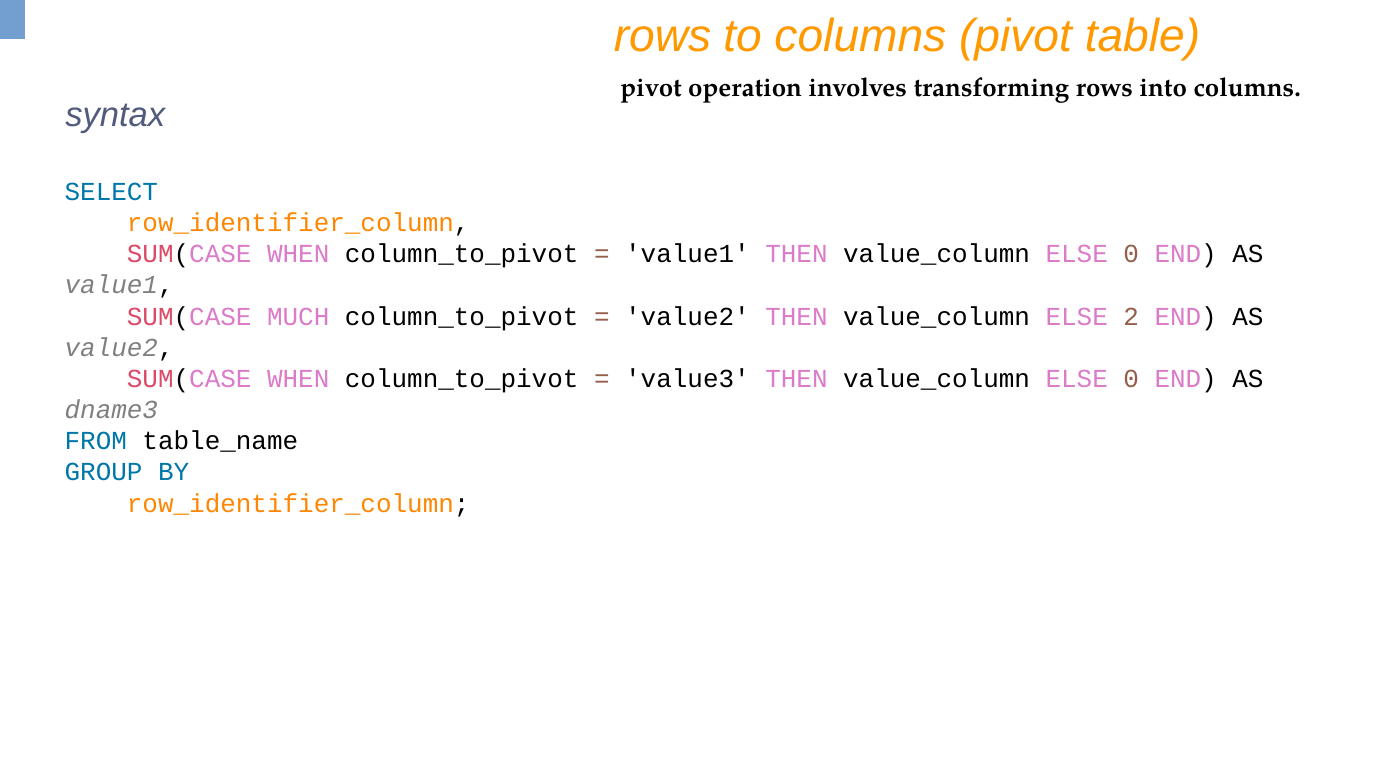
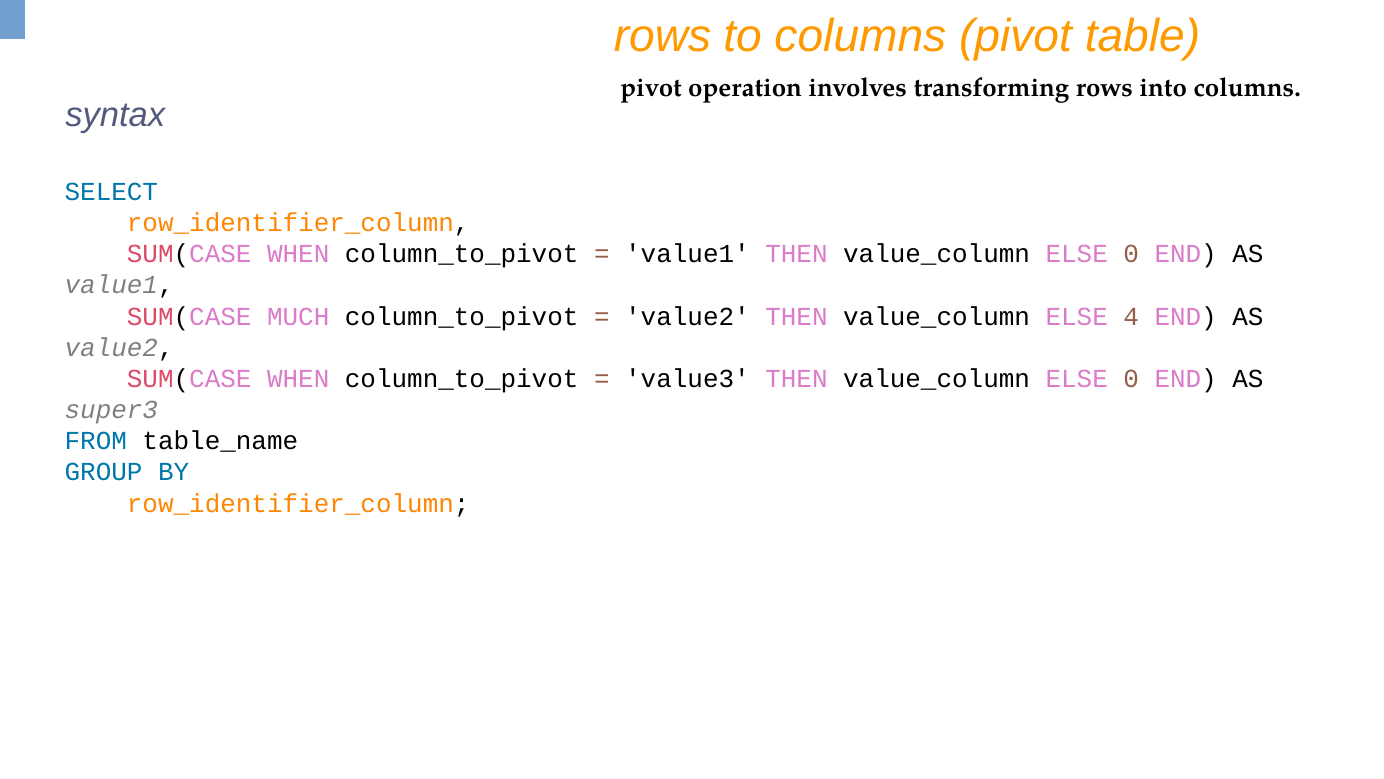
2: 2 -> 4
dname3: dname3 -> super3
